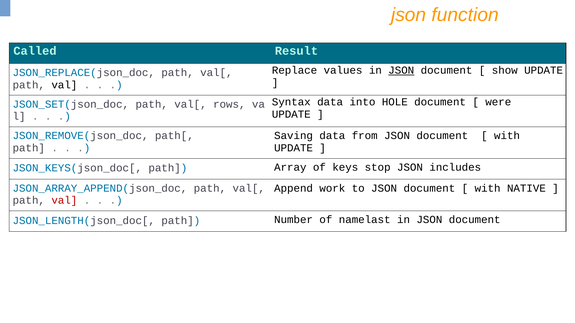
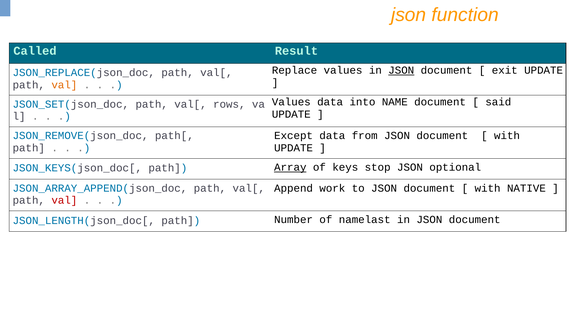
show: show -> exit
val at (64, 85) colour: black -> orange
Syntax at (291, 102): Syntax -> Values
HOLE: HOLE -> NAME
were: were -> said
Saving: Saving -> Except
Array underline: none -> present
includes: includes -> optional
